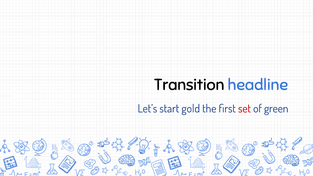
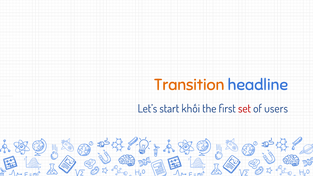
Transition colour: black -> orange
gold: gold -> khối
green: green -> users
